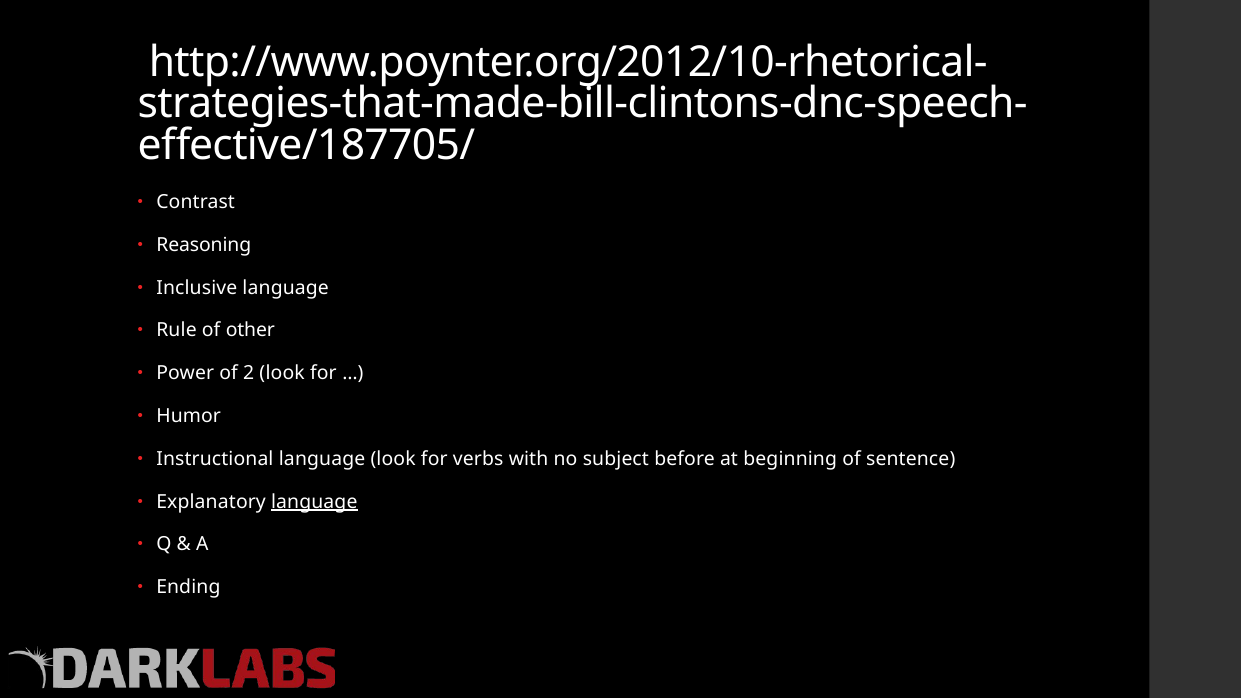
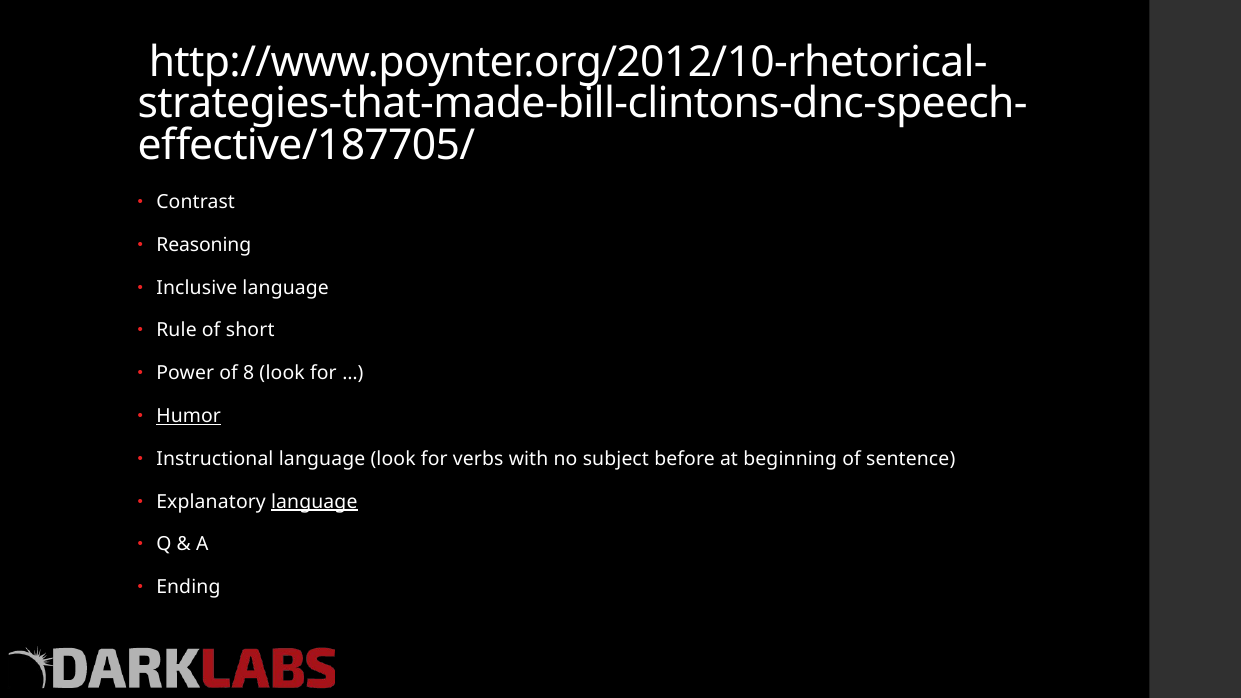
other: other -> short
2: 2 -> 8
Humor underline: none -> present
